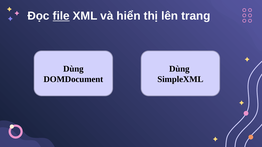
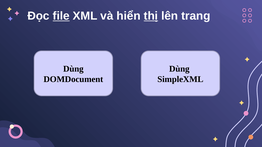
thị underline: none -> present
